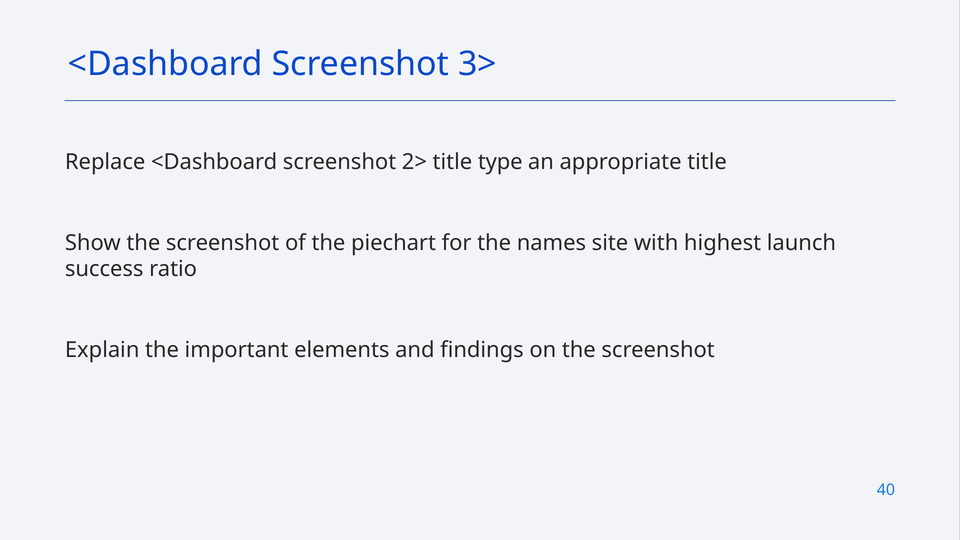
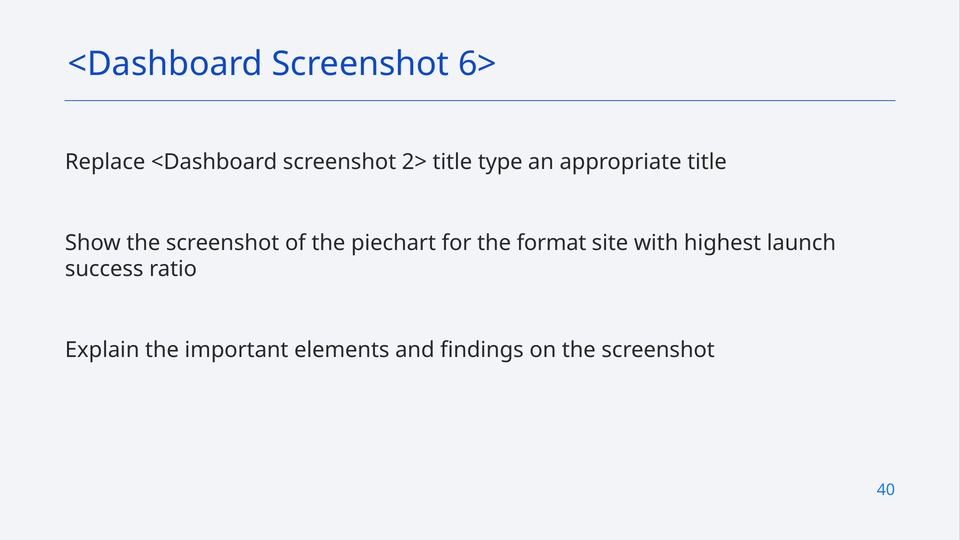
3>: 3> -> 6>
names: names -> format
